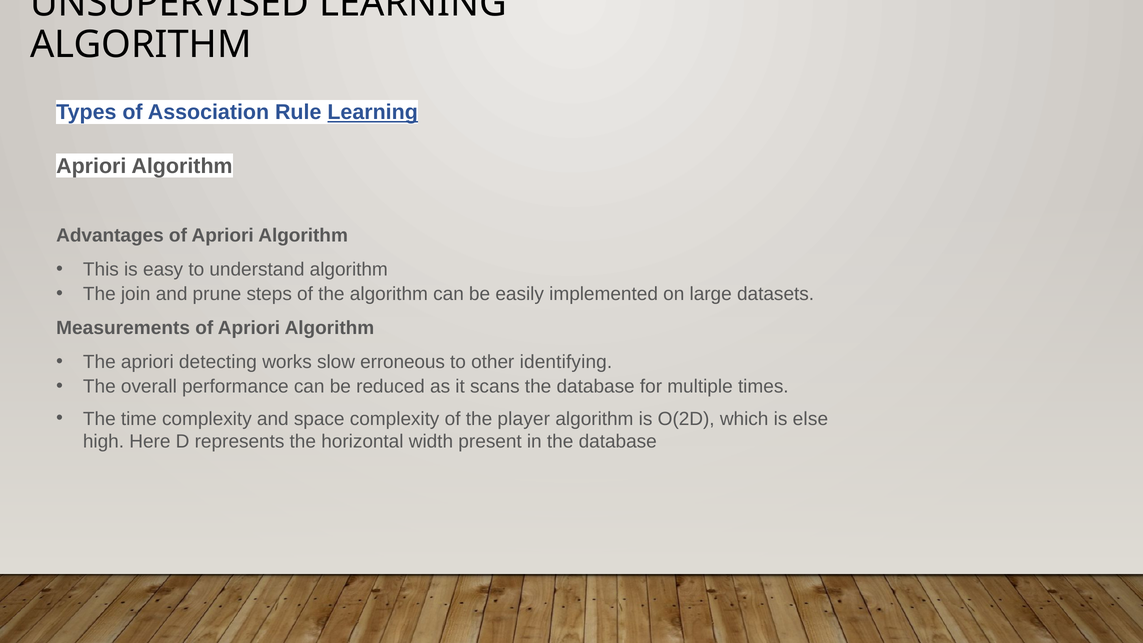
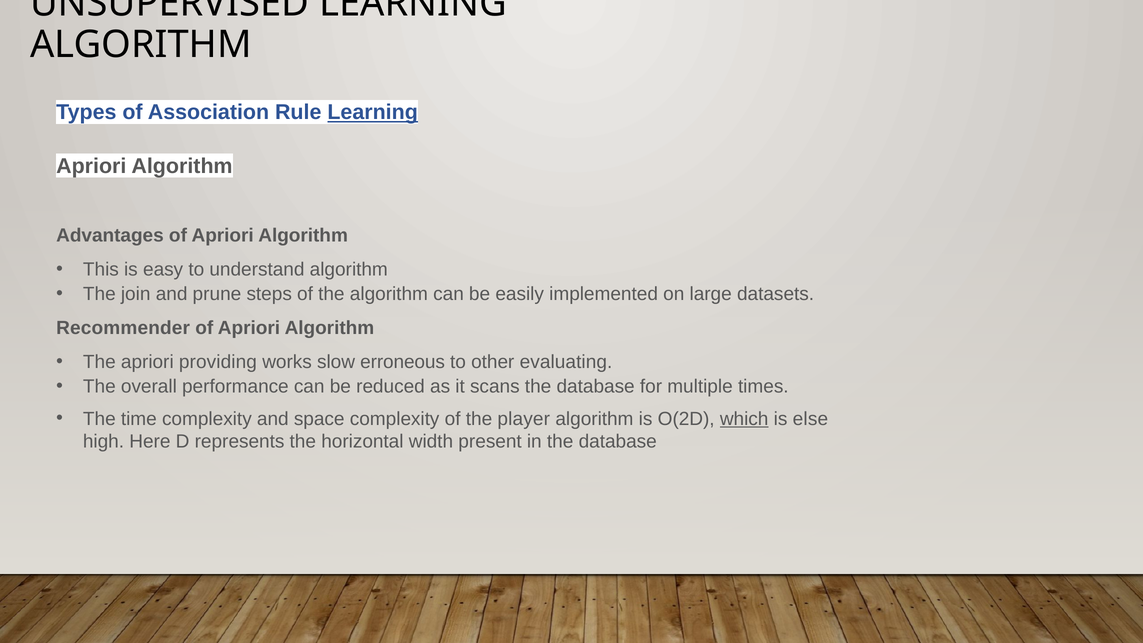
Measurements: Measurements -> Recommender
detecting: detecting -> providing
identifying: identifying -> evaluating
which underline: none -> present
